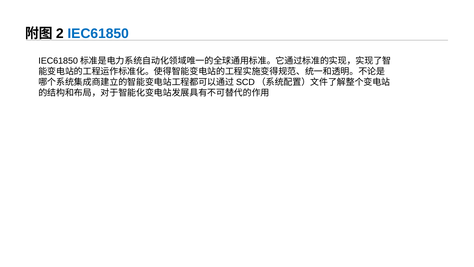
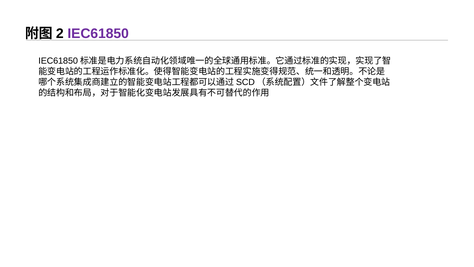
IEC61850 colour: blue -> purple
